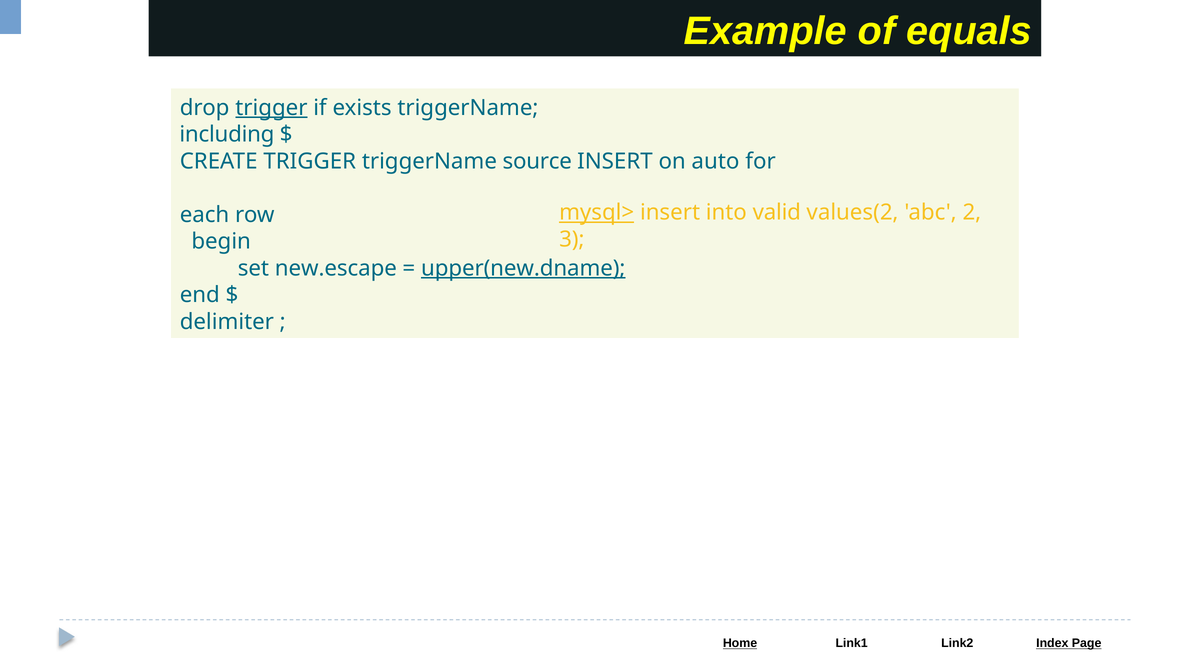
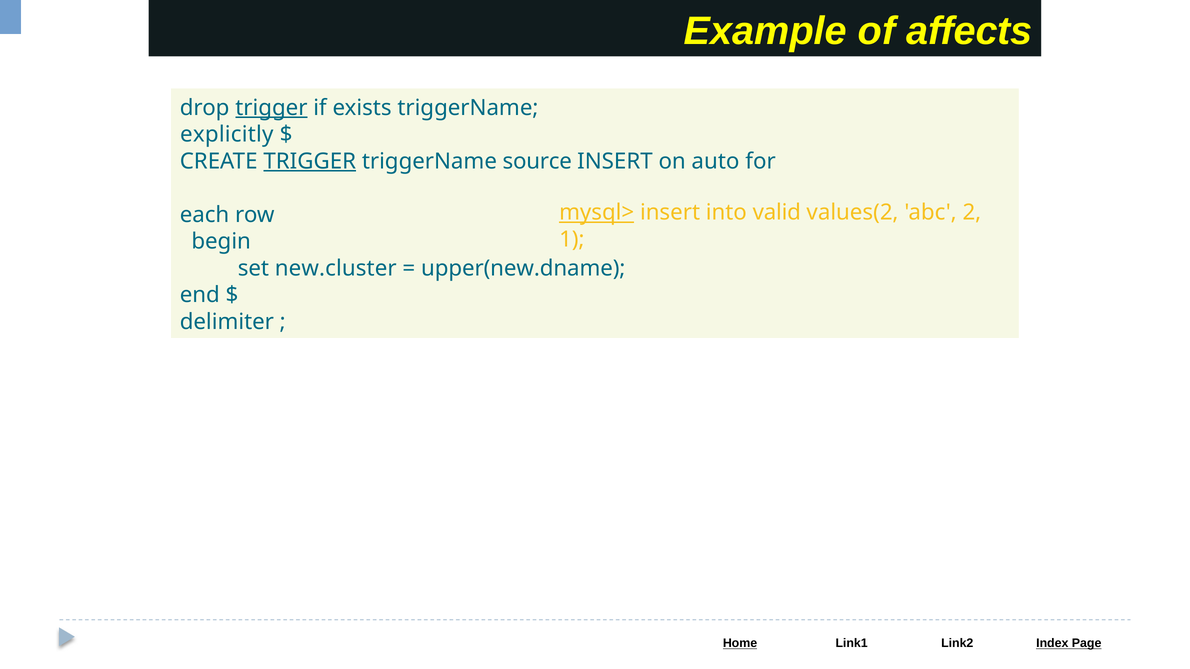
equals: equals -> affects
including: including -> explicitly
TRIGGER at (310, 161) underline: none -> present
3: 3 -> 1
new.escape: new.escape -> new.cluster
upper(new.dname underline: present -> none
